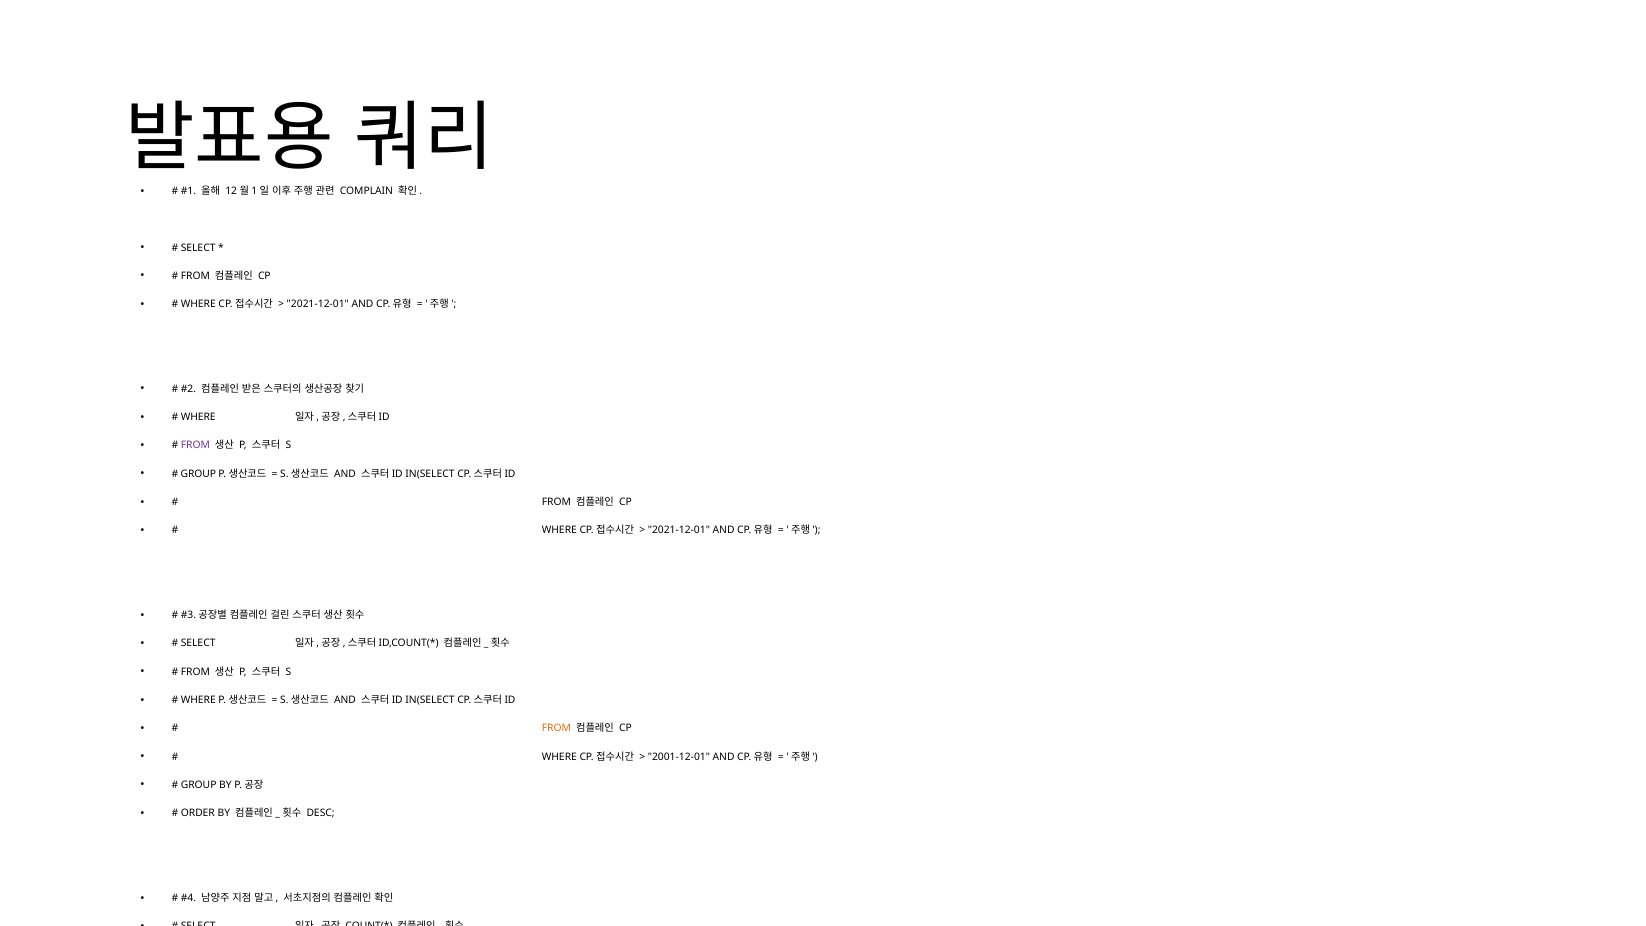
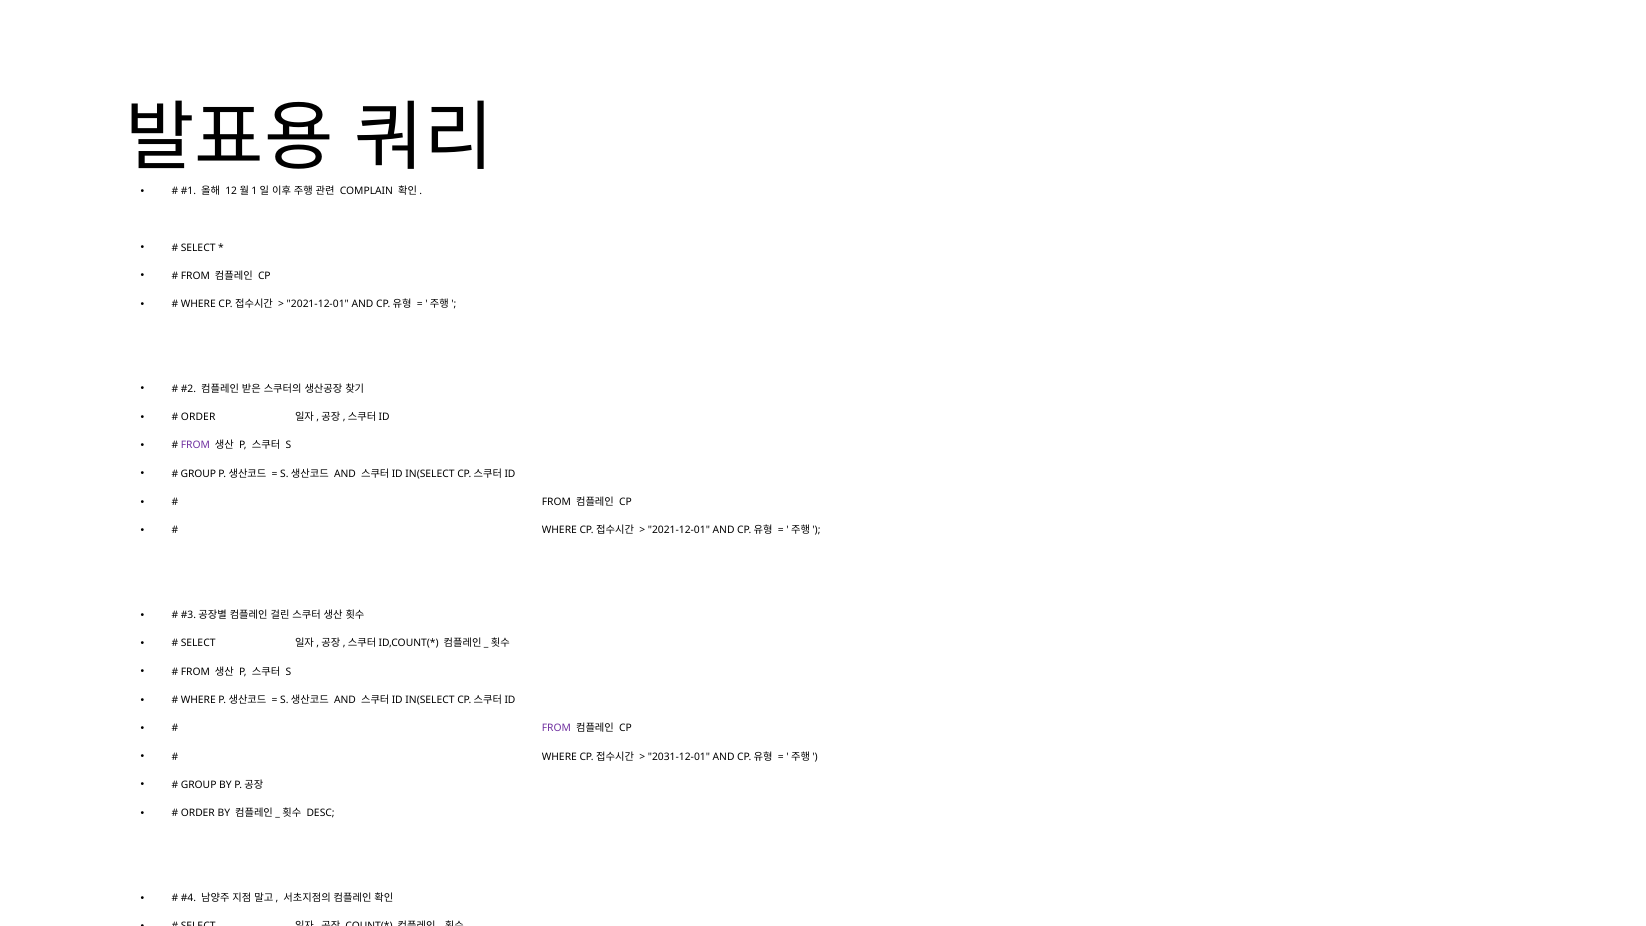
WHERE at (198, 417): WHERE -> ORDER
FROM at (556, 728) colour: orange -> purple
2001-12-01: 2001-12-01 -> 2031-12-01
